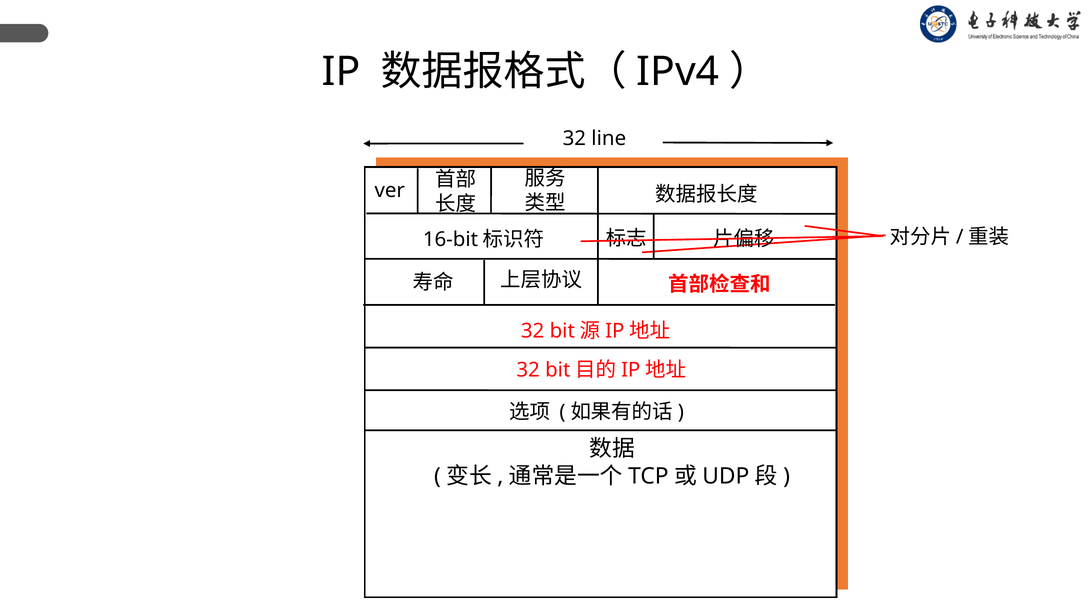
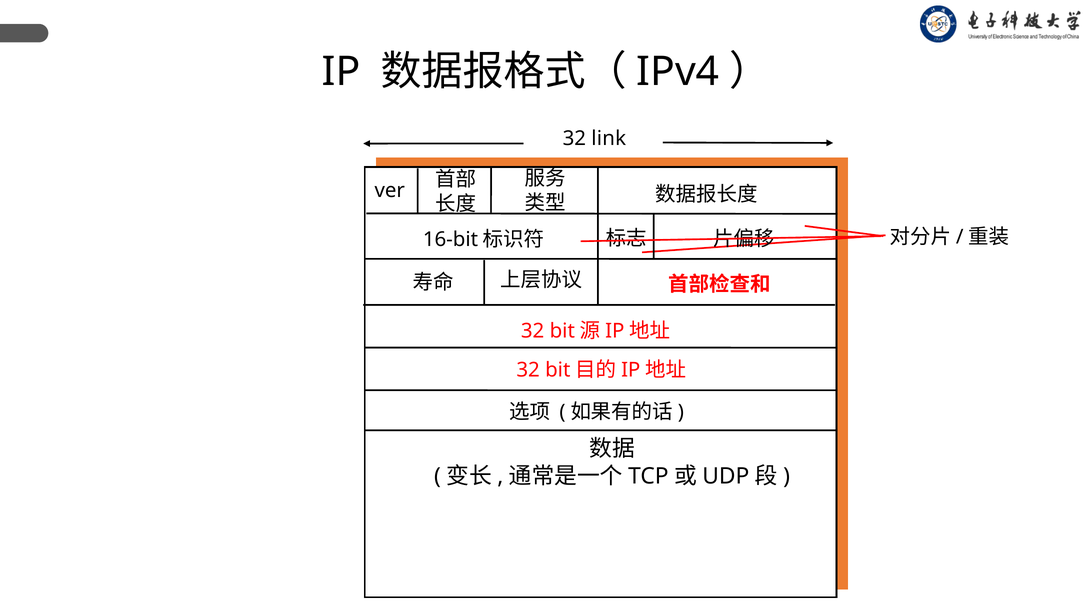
line: line -> link
